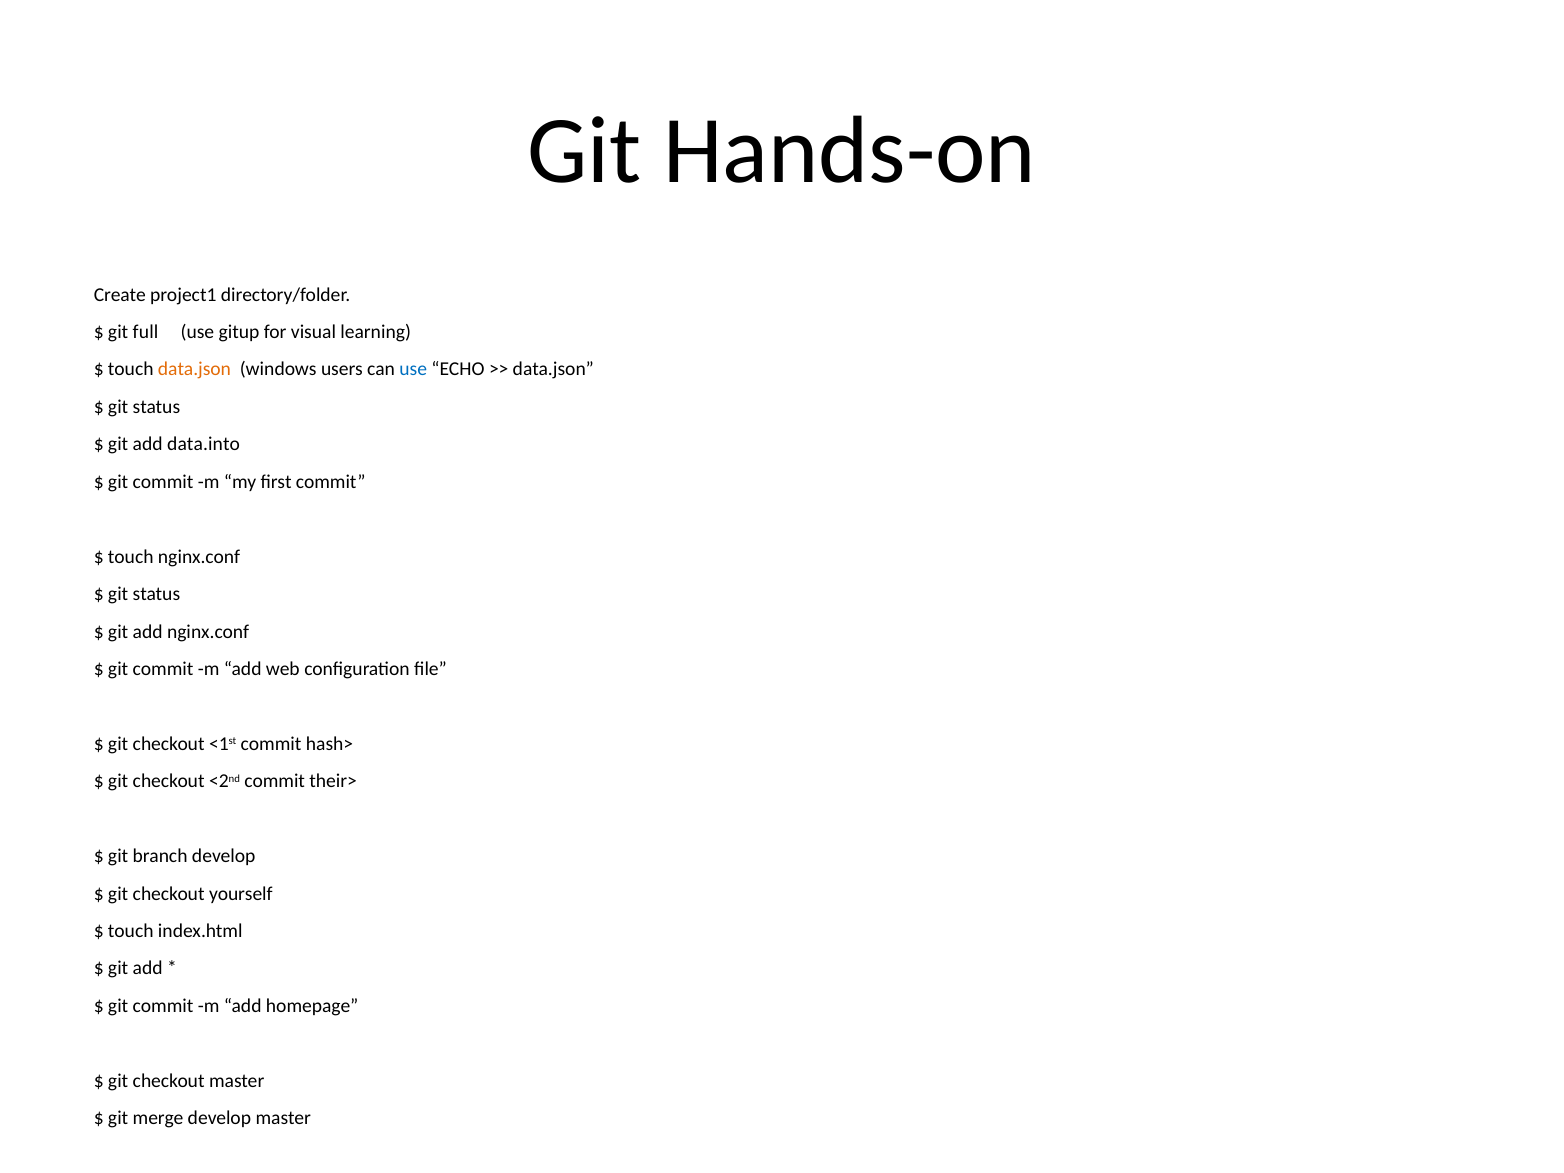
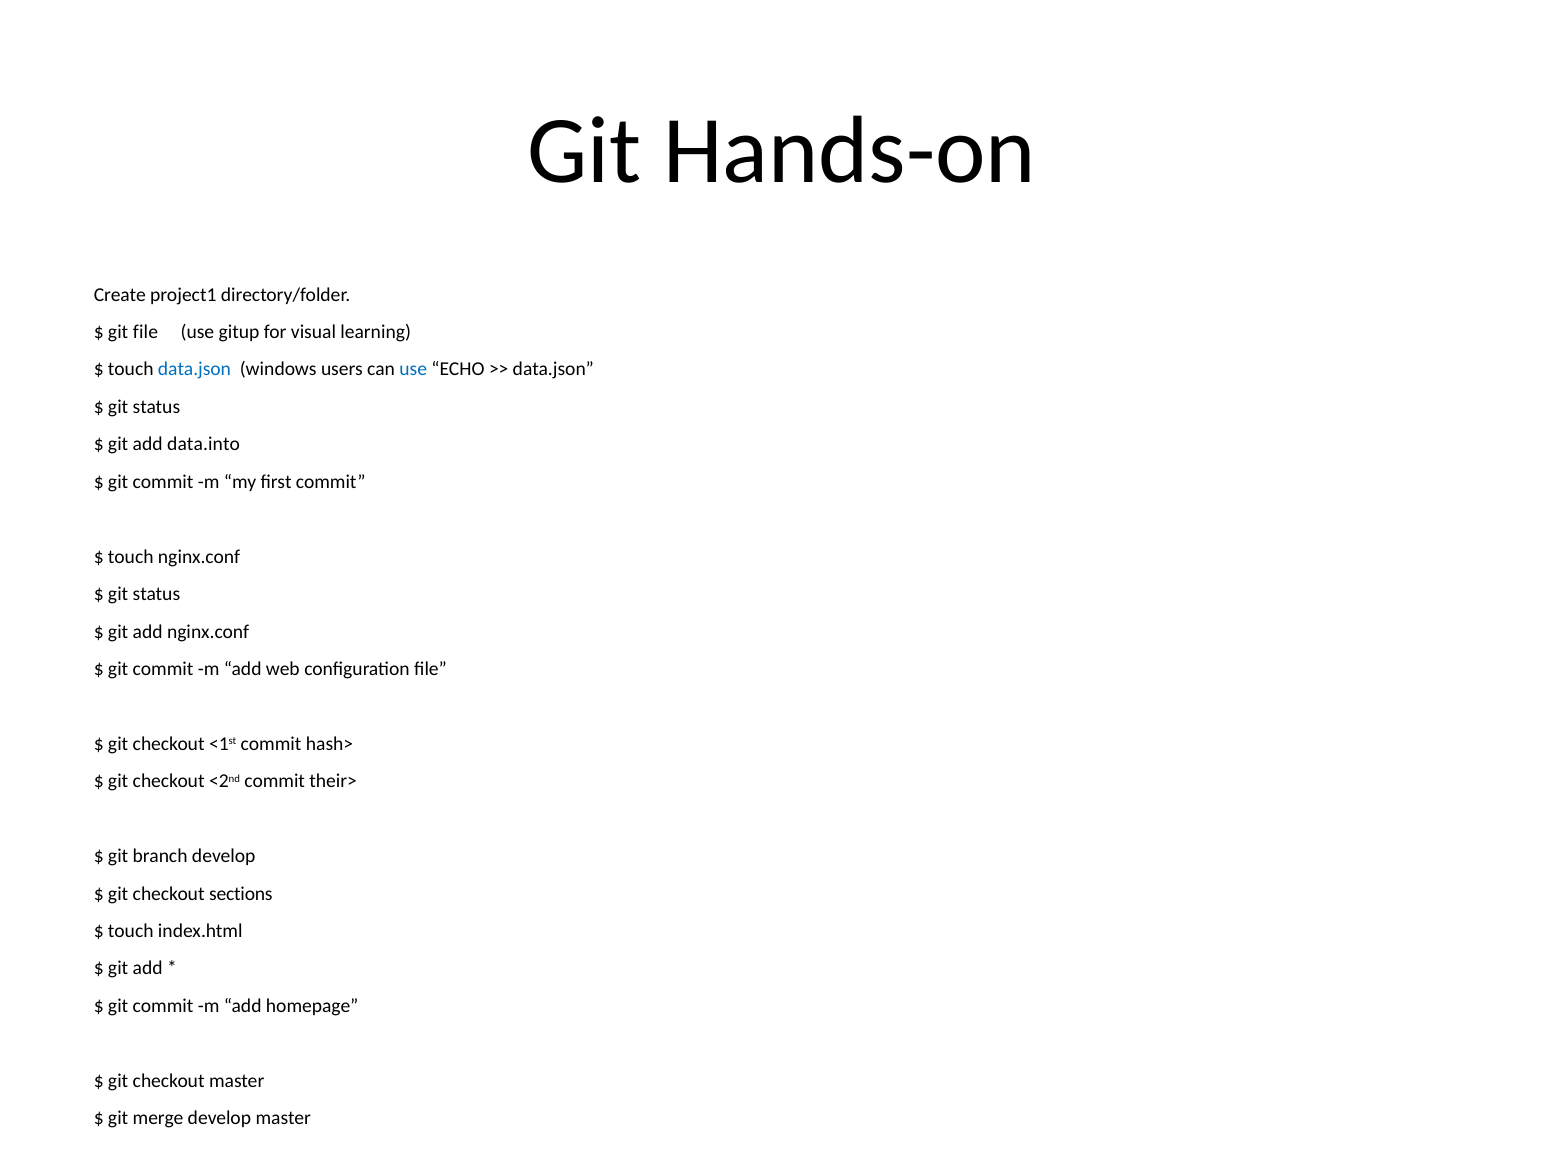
git full: full -> file
data.json at (194, 370) colour: orange -> blue
yourself: yourself -> sections
